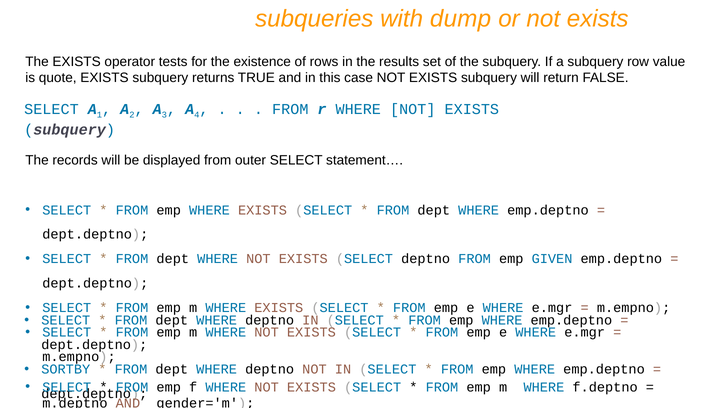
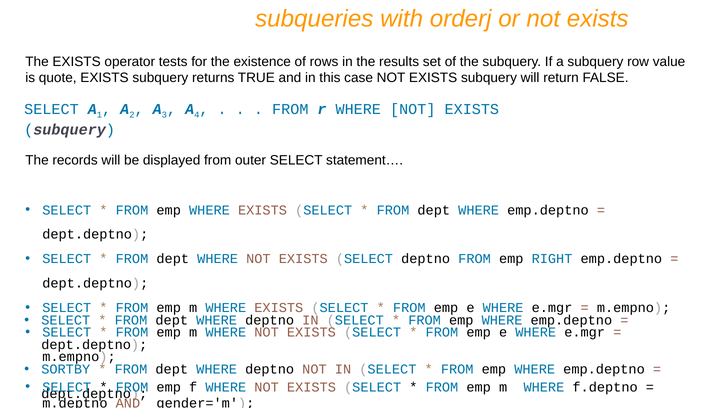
dump: dump -> orderj
GIVEN: GIVEN -> RIGHT
